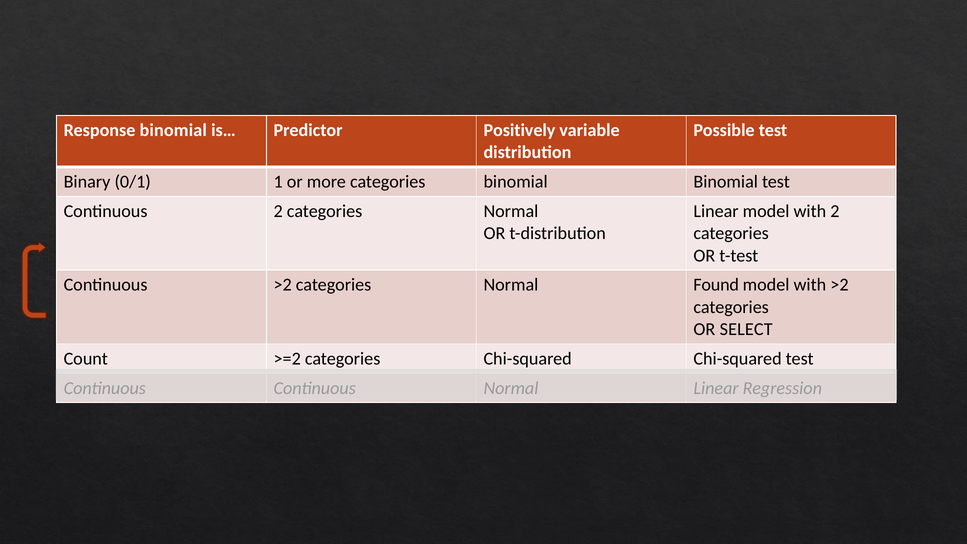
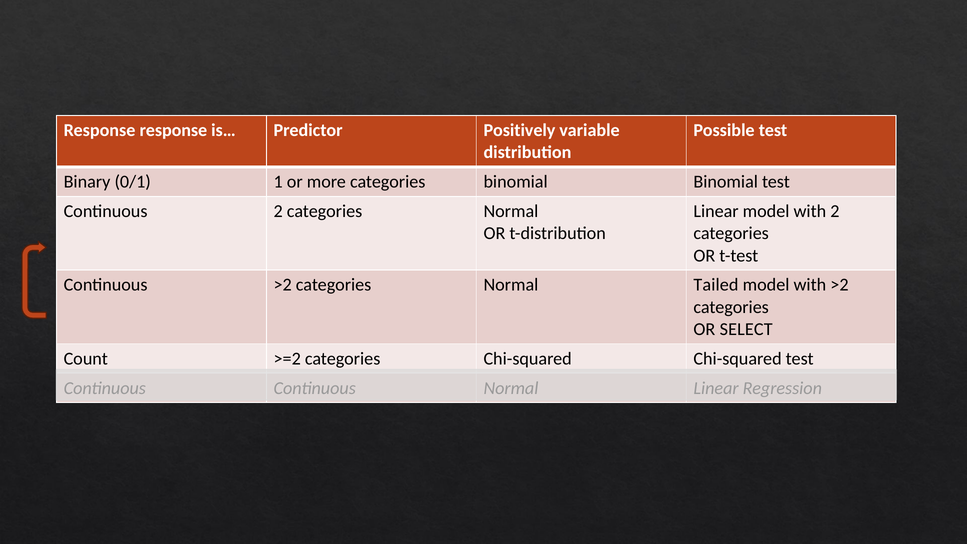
Response binomial: binomial -> response
Found: Found -> Tailed
